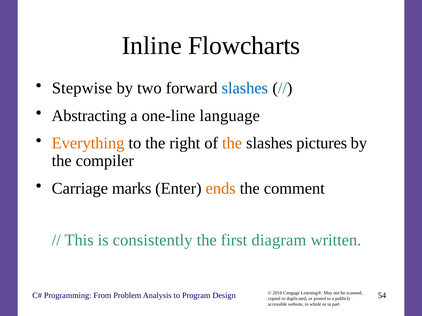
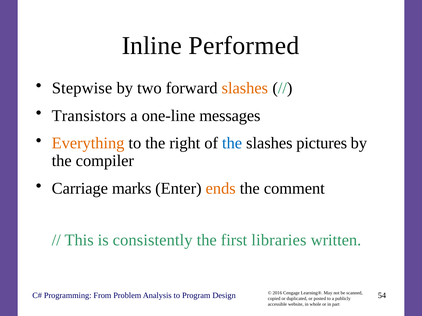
Flowcharts: Flowcharts -> Performed
slashes at (245, 88) colour: blue -> orange
Abstracting: Abstracting -> Transistors
language: language -> messages
the at (232, 143) colour: orange -> blue
diagram: diagram -> libraries
